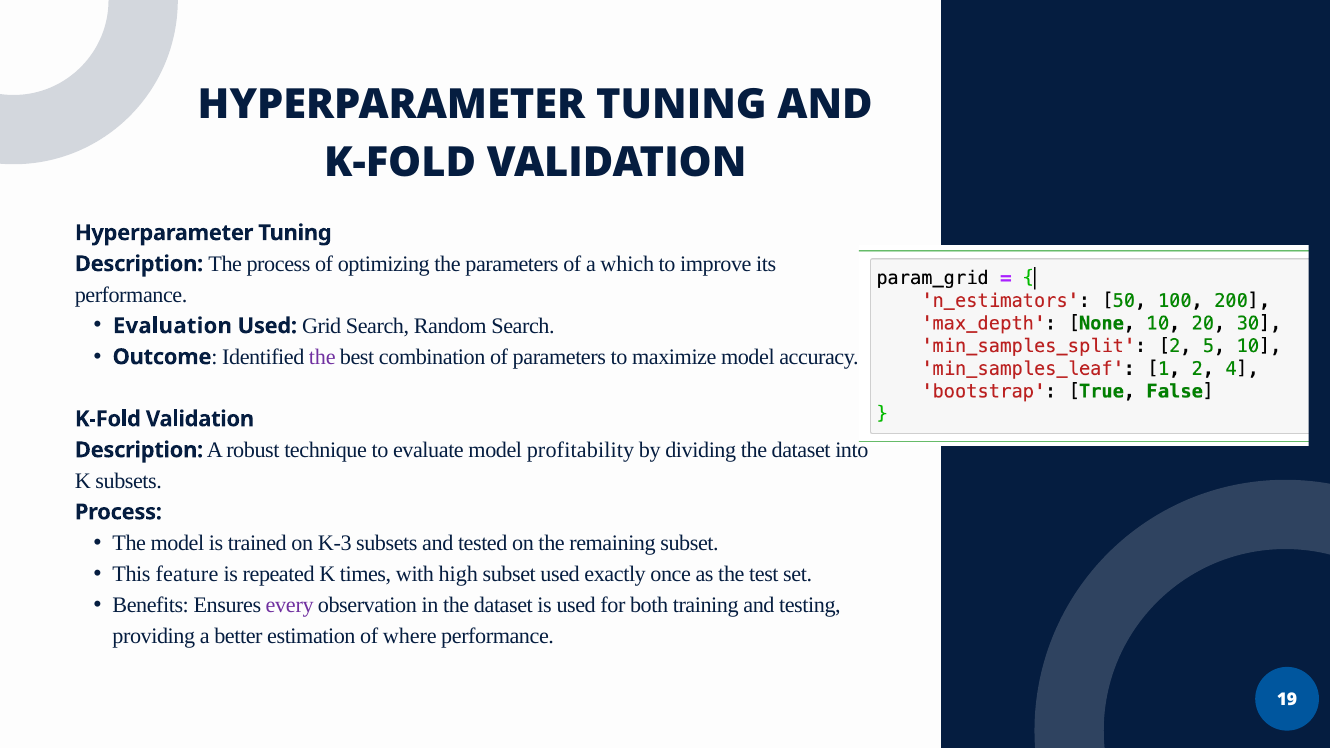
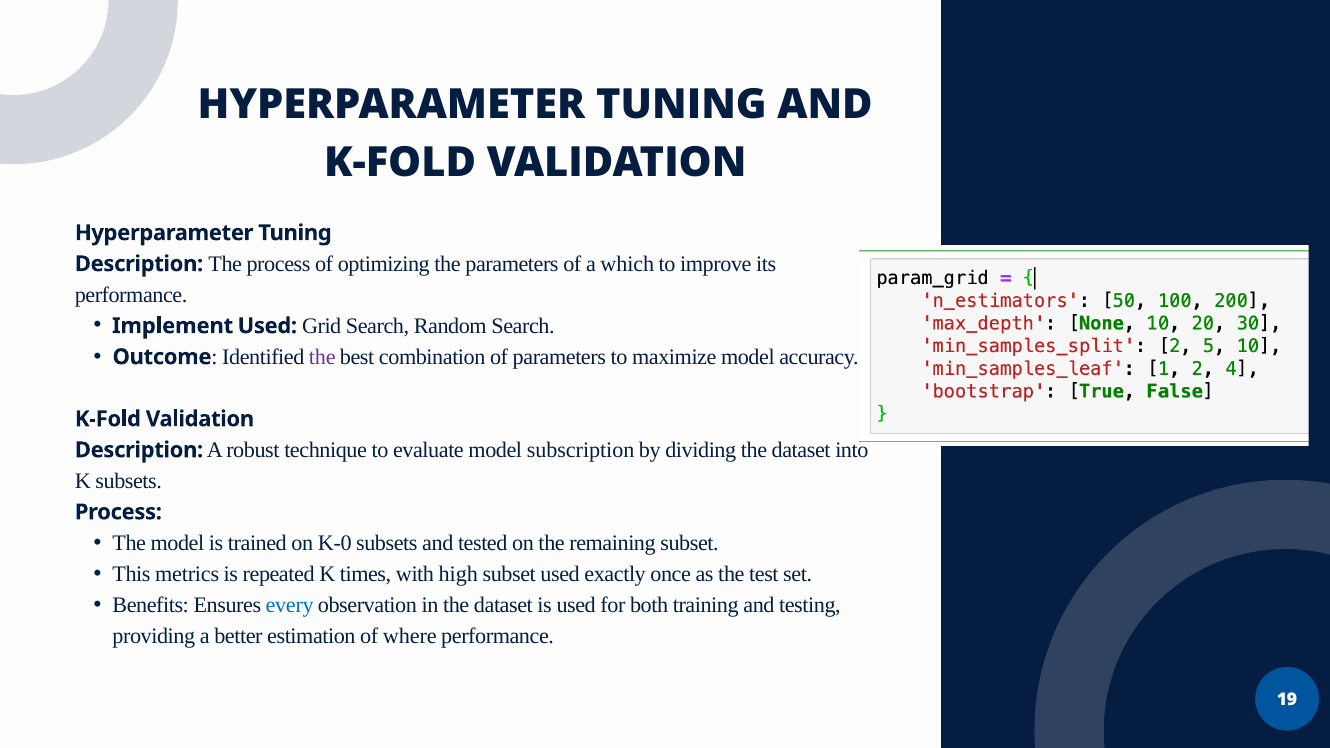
Evaluation: Evaluation -> Implement
profitability: profitability -> subscription
K-3: K-3 -> K-0
feature: feature -> metrics
every colour: purple -> blue
